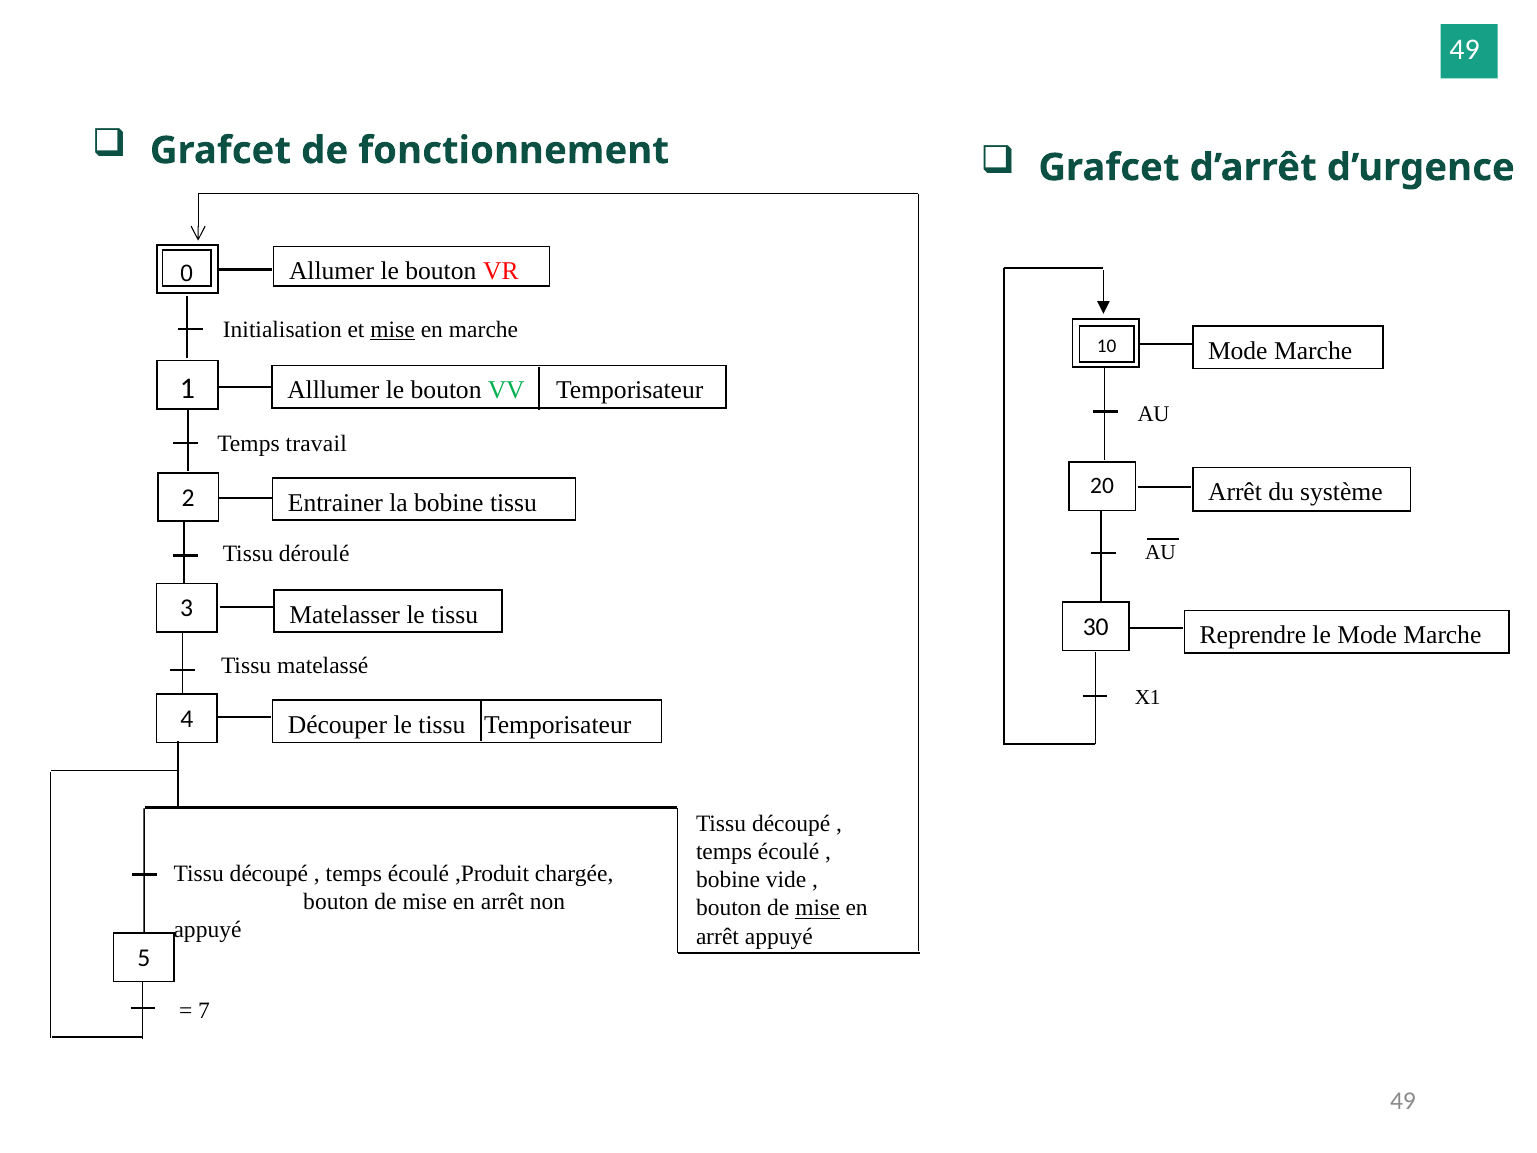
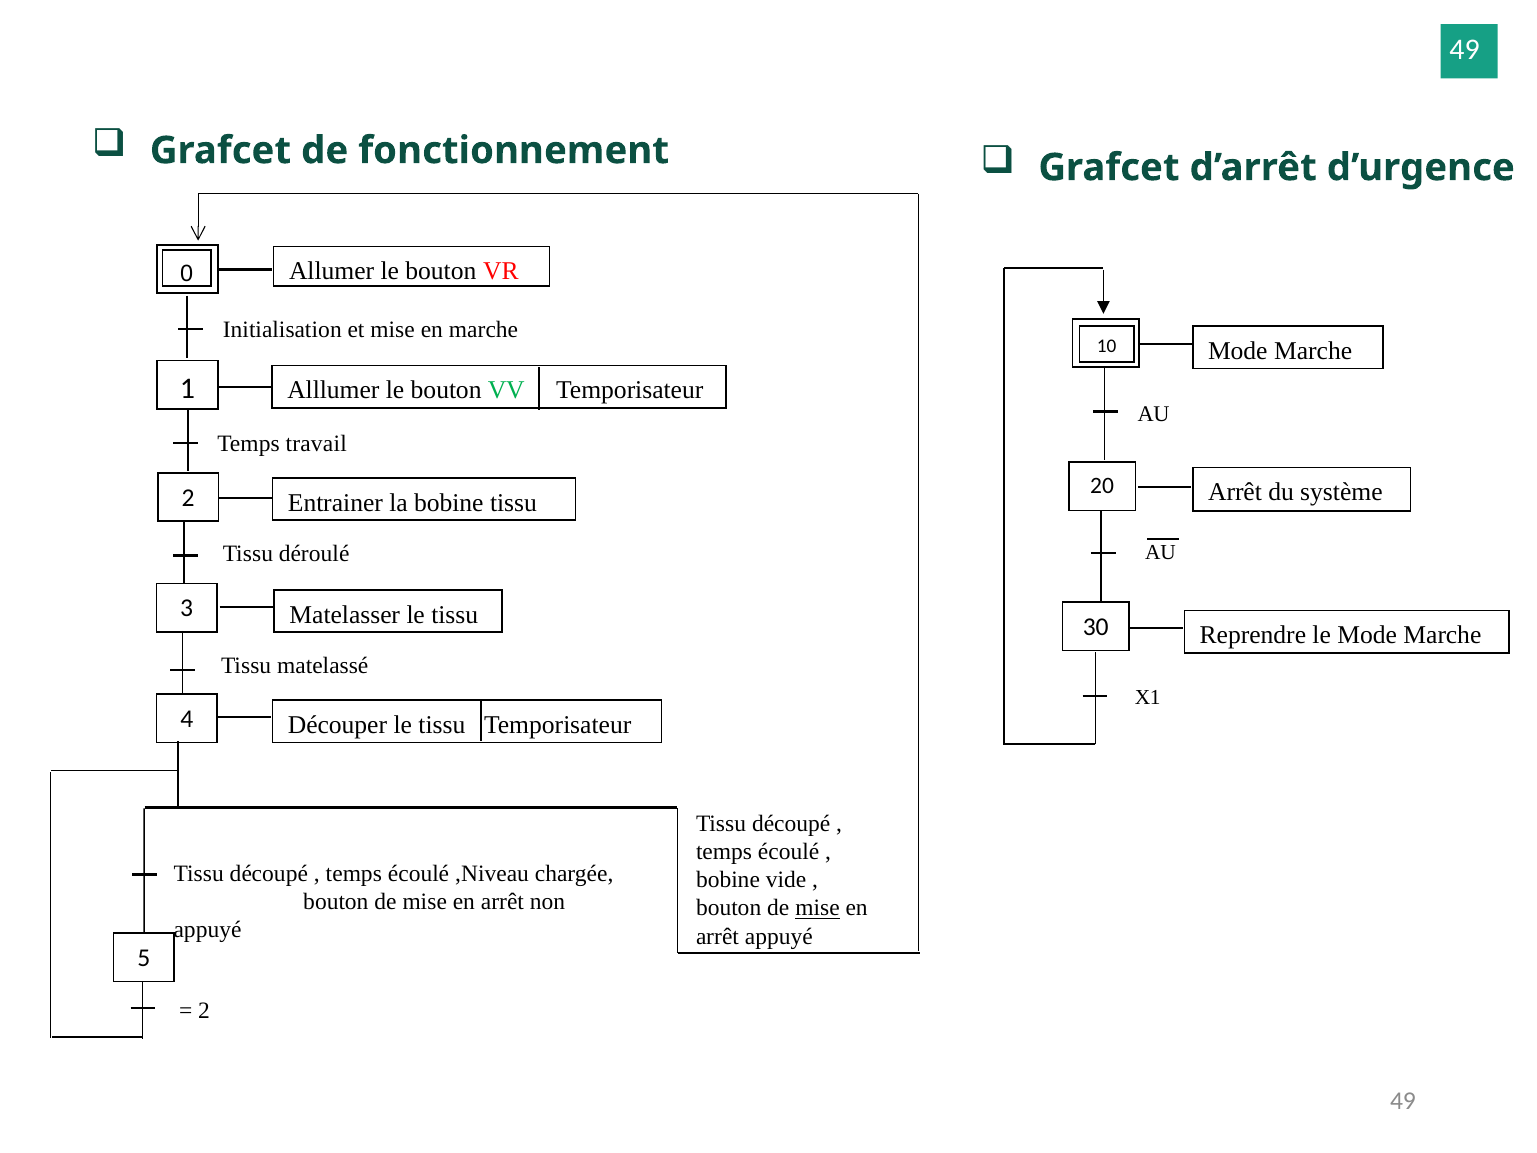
mise at (393, 330) underline: present -> none
,Produit: ,Produit -> ,Niveau
7 at (204, 1010): 7 -> 2
